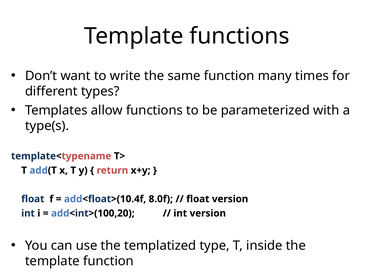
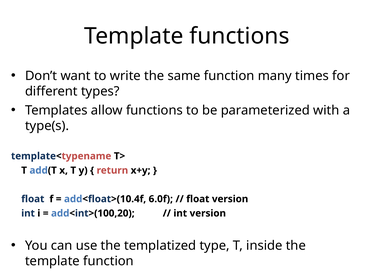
8.0f: 8.0f -> 6.0f
